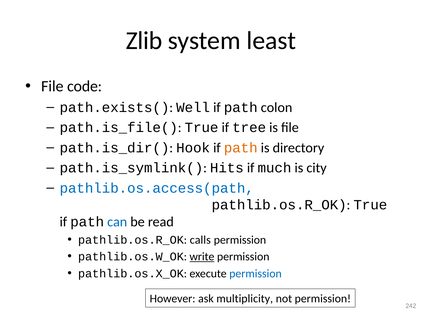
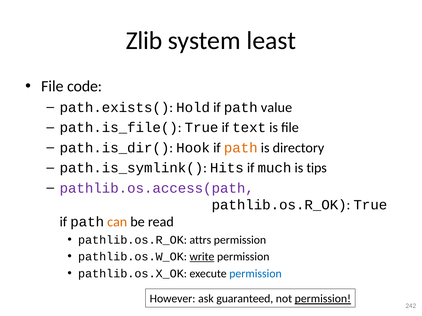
Well: Well -> Hold
colon: colon -> value
tree: tree -> text
city: city -> tips
pathlib.os.access(path colour: blue -> purple
can colour: blue -> orange
calls: calls -> attrs
multiplicity: multiplicity -> guaranteed
permission at (323, 299) underline: none -> present
